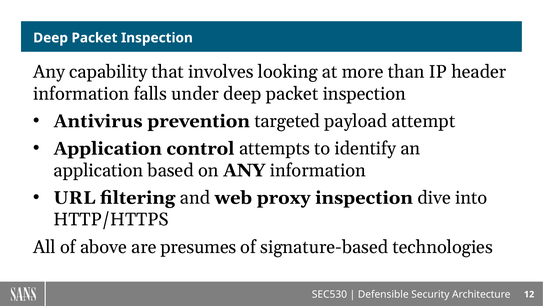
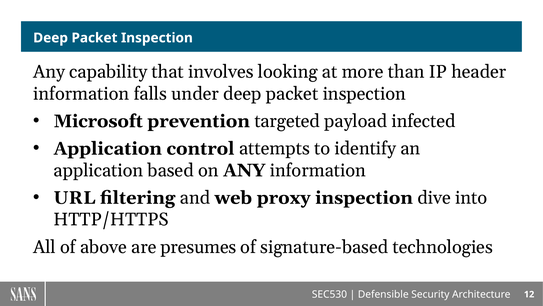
Antivirus: Antivirus -> Microsoft
attempt: attempt -> infected
